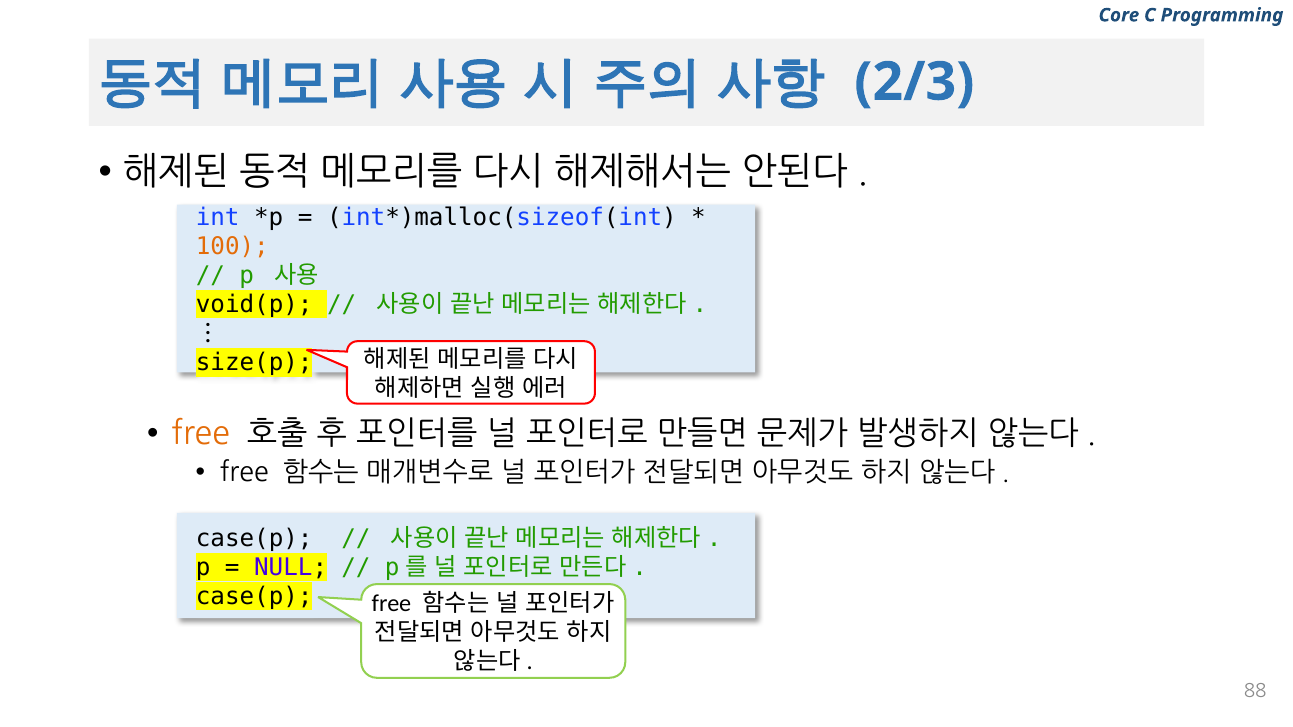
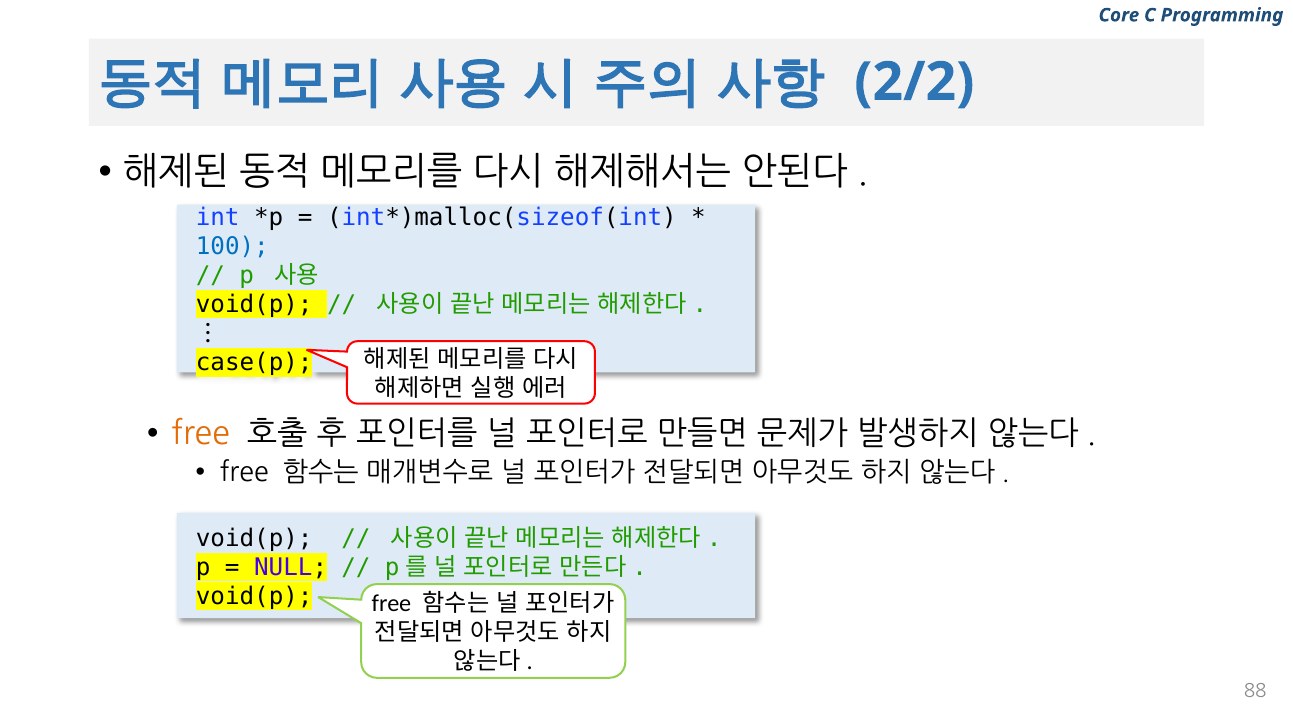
2/3: 2/3 -> 2/2
100 colour: orange -> blue
size(p: size(p -> case(p
case(p at (254, 538): case(p -> void(p
case(p at (254, 596): case(p -> void(p
